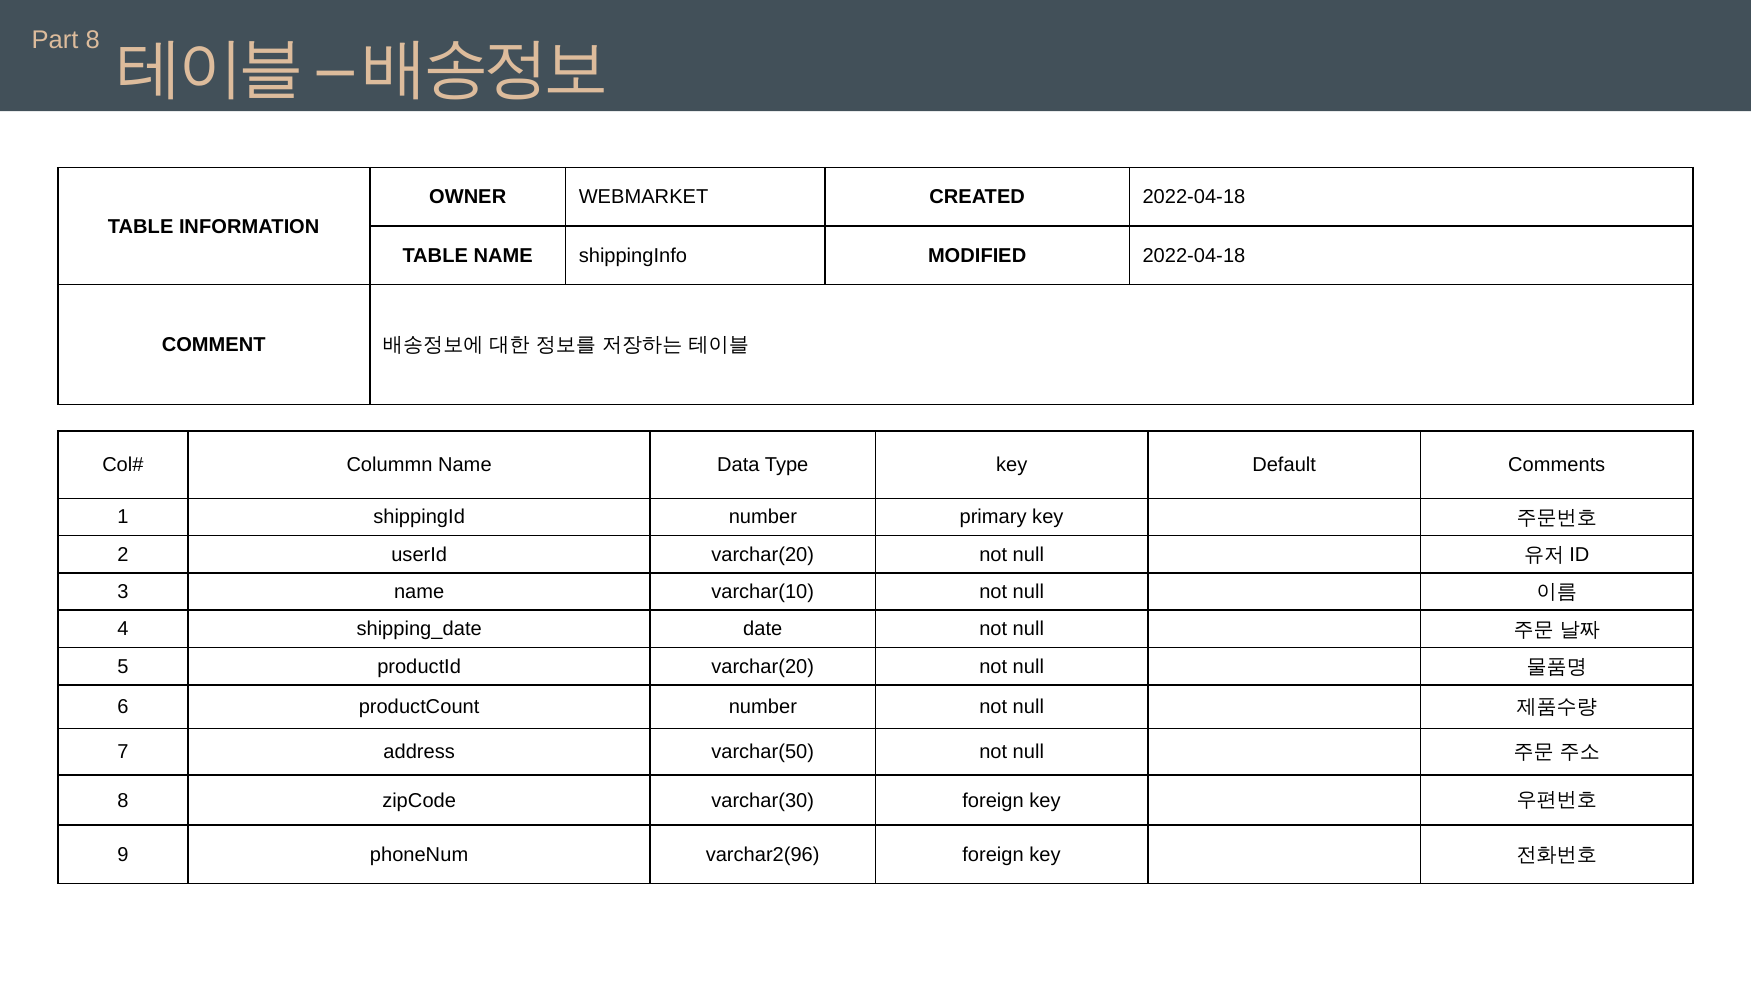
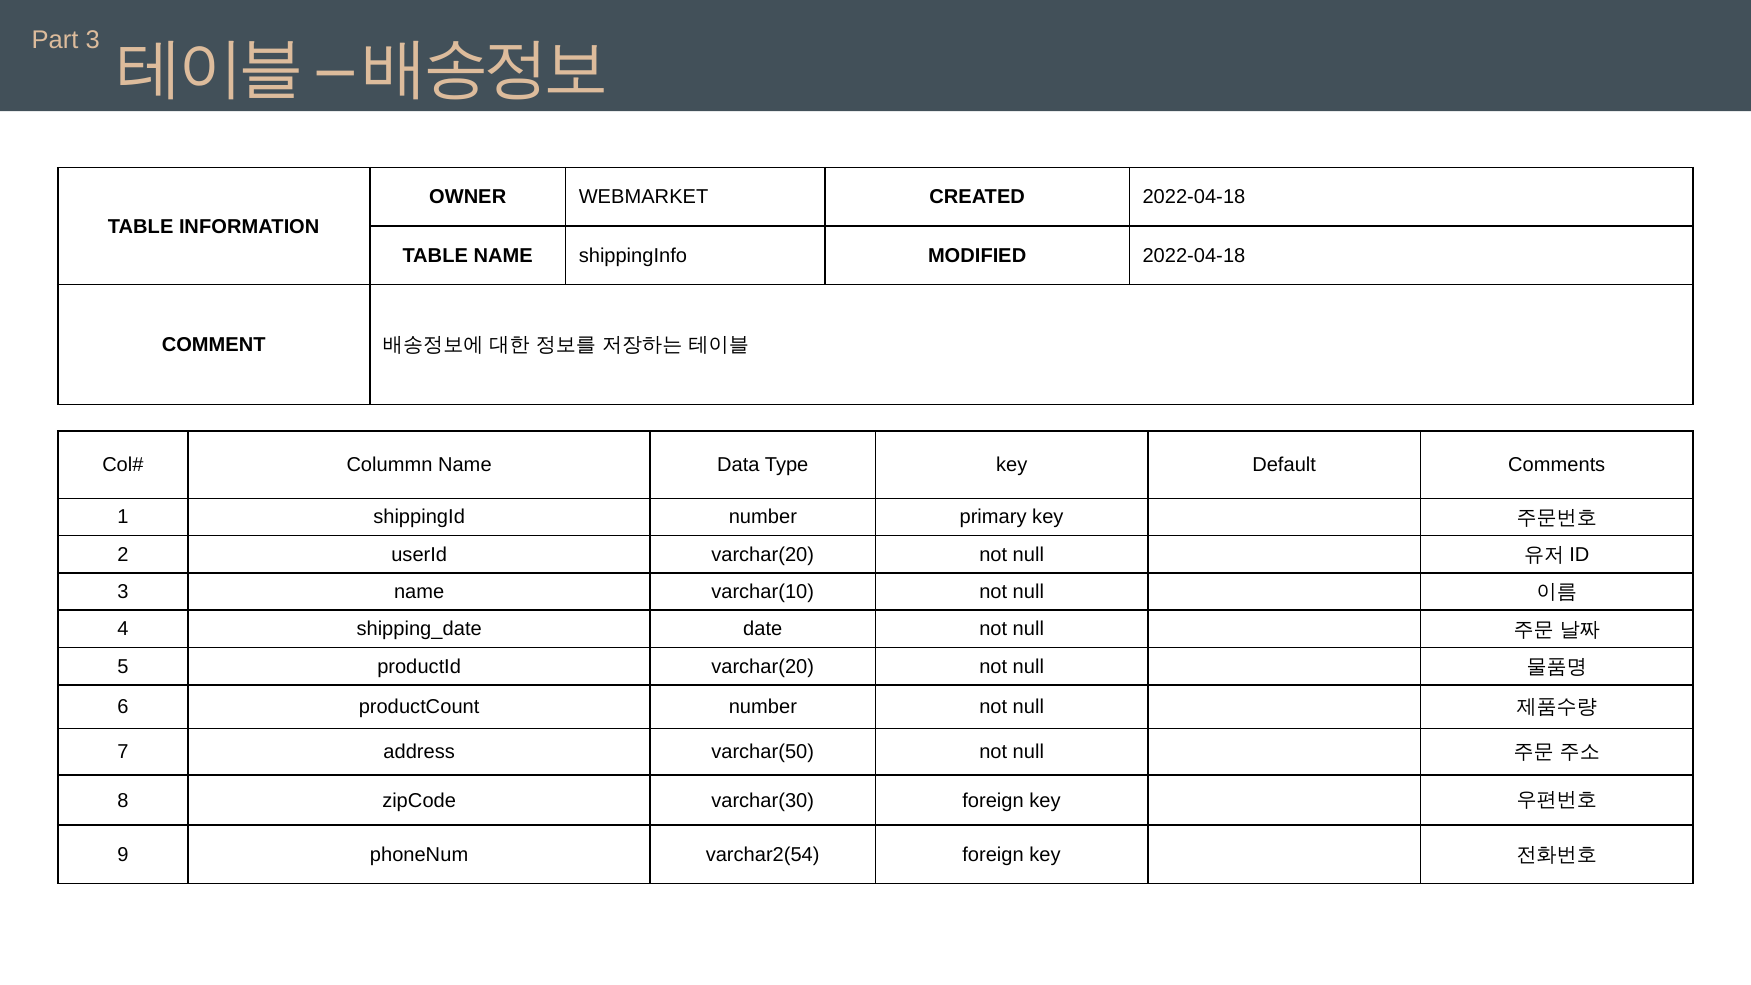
Part 8: 8 -> 3
varchar2(96: varchar2(96 -> varchar2(54
